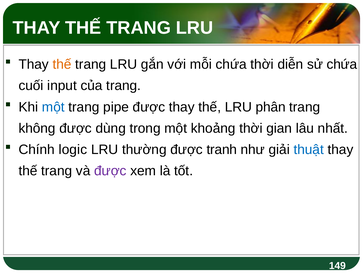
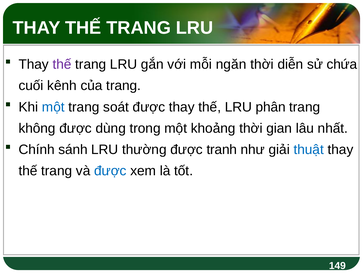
thế at (62, 64) colour: orange -> purple
mỗi chứa: chứa -> ngăn
input: input -> kênh
pipe: pipe -> soát
logic: logic -> sánh
được at (110, 171) colour: purple -> blue
